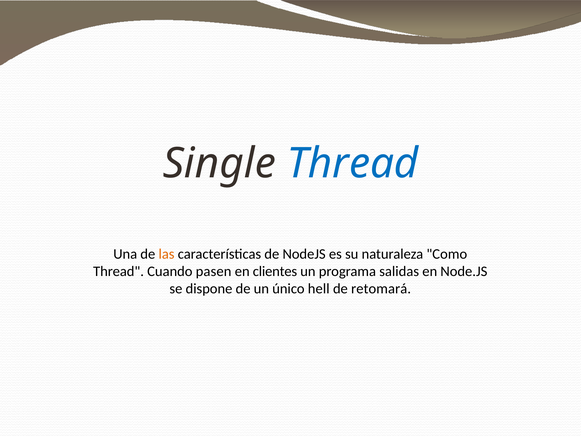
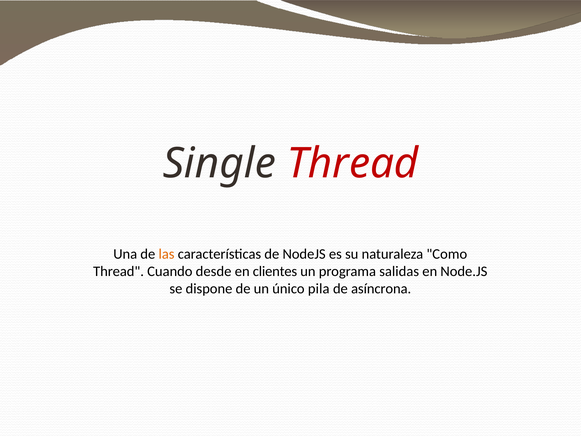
Thread at (353, 163) colour: blue -> red
pasen: pasen -> desde
hell: hell -> pila
retomará: retomará -> asíncrona
